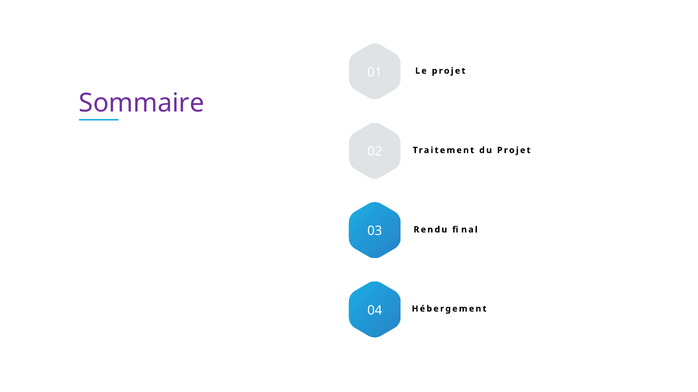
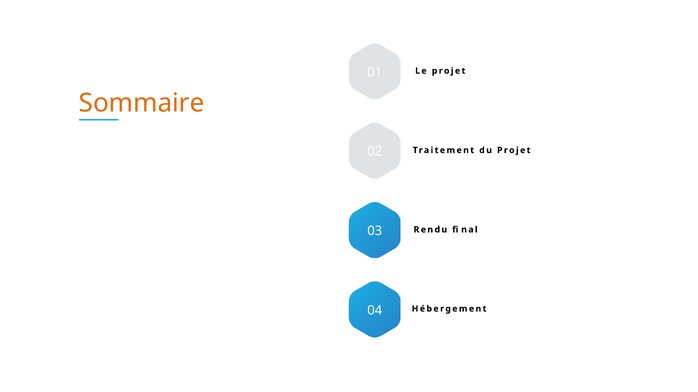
Sommaire colour: purple -> orange
